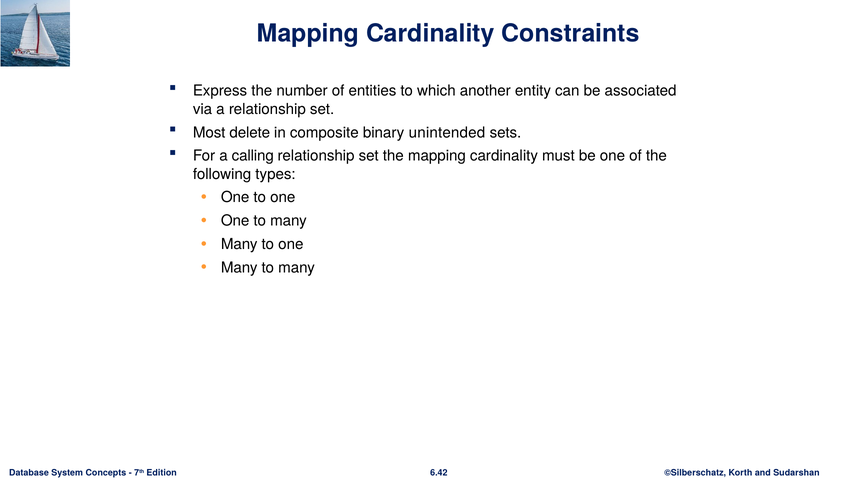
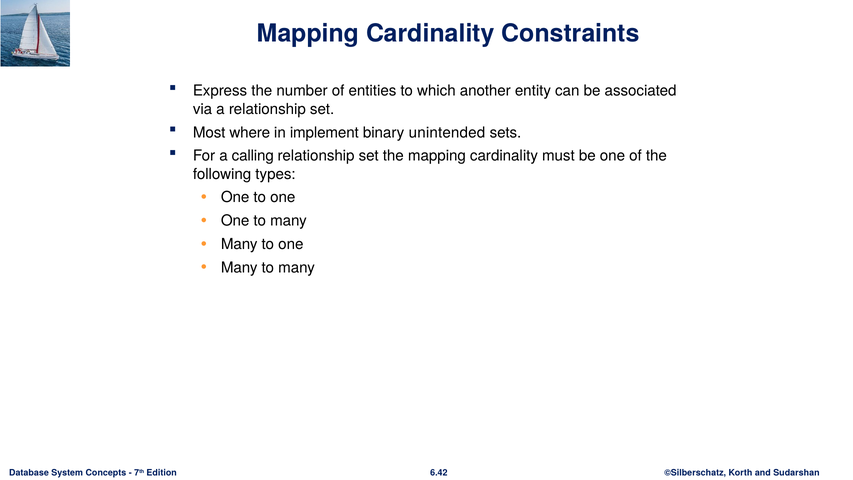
delete: delete -> where
composite: composite -> implement
